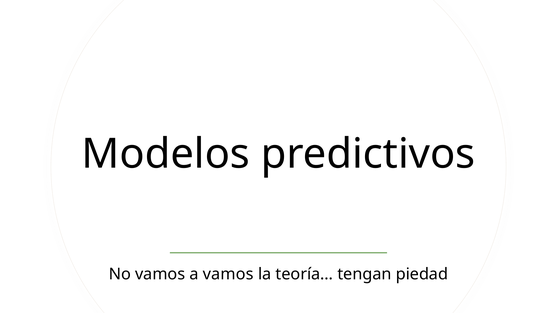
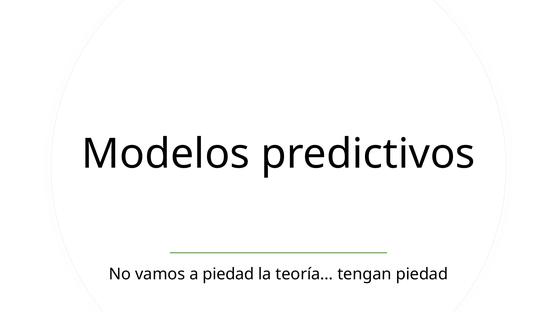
a vamos: vamos -> piedad
